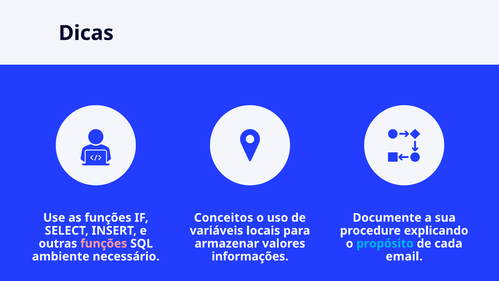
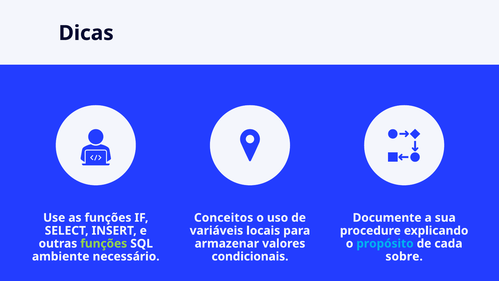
funções at (104, 243) colour: pink -> light green
informações: informações -> condicionais
email: email -> sobre
